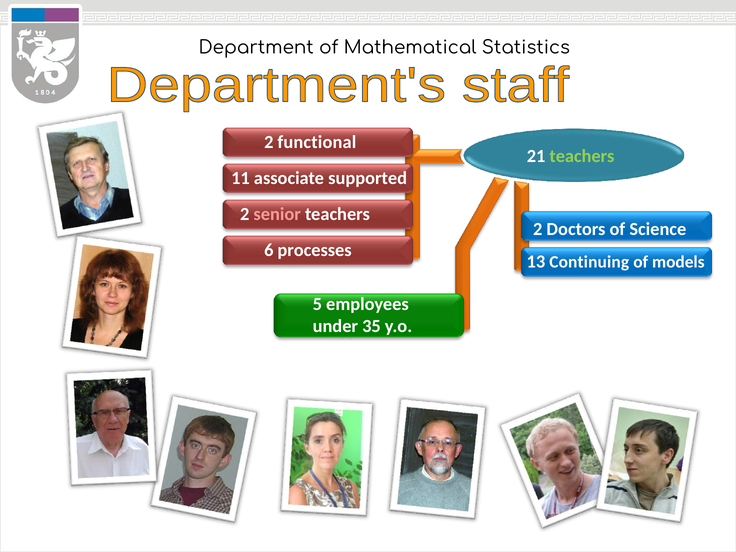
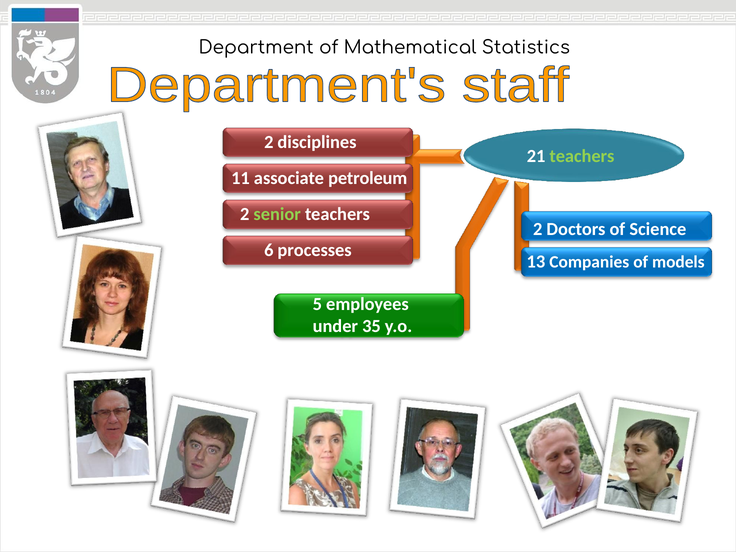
functional: functional -> disciplines
supported: supported -> petroleum
senior colour: pink -> light green
Continuing: Continuing -> Companies
